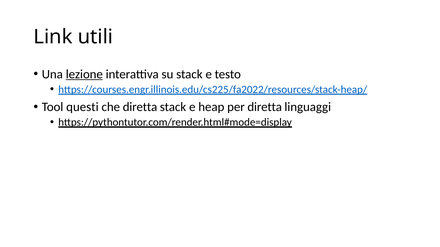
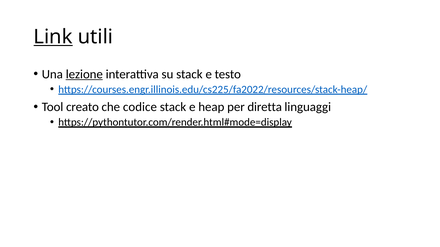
Link underline: none -> present
questi: questi -> creato
che diretta: diretta -> codice
